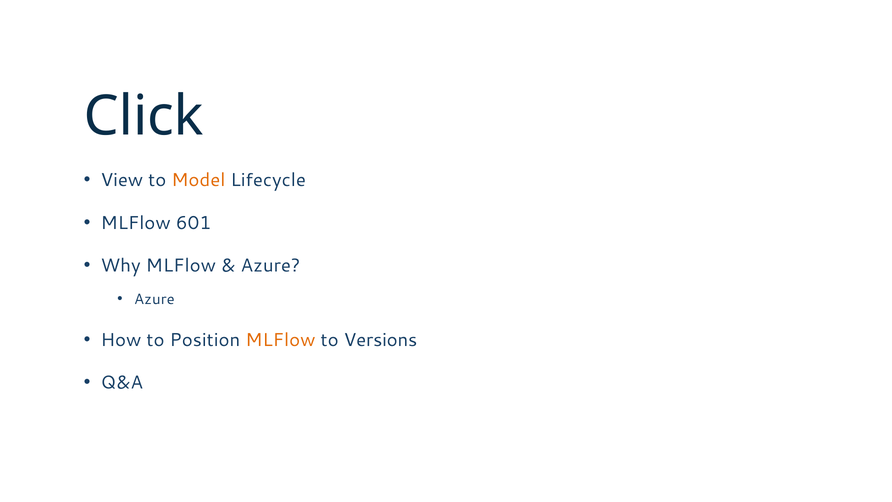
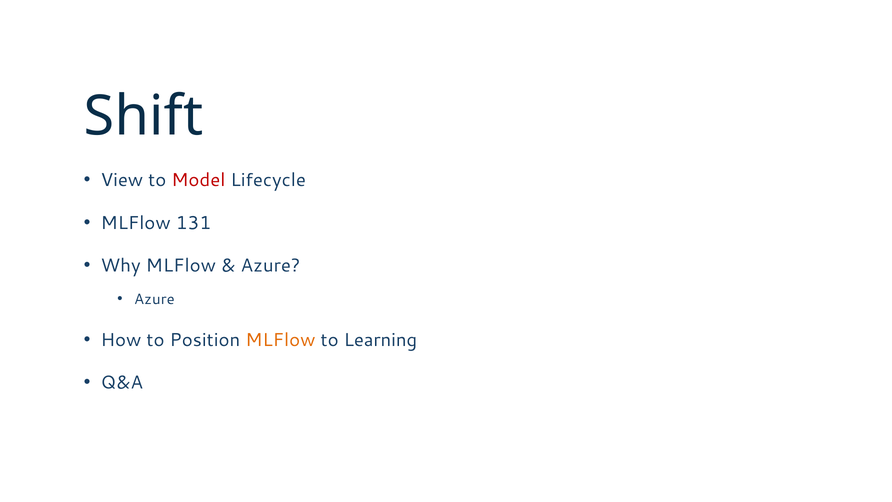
Click: Click -> Shift
Model colour: orange -> red
601: 601 -> 131
Versions: Versions -> Learning
